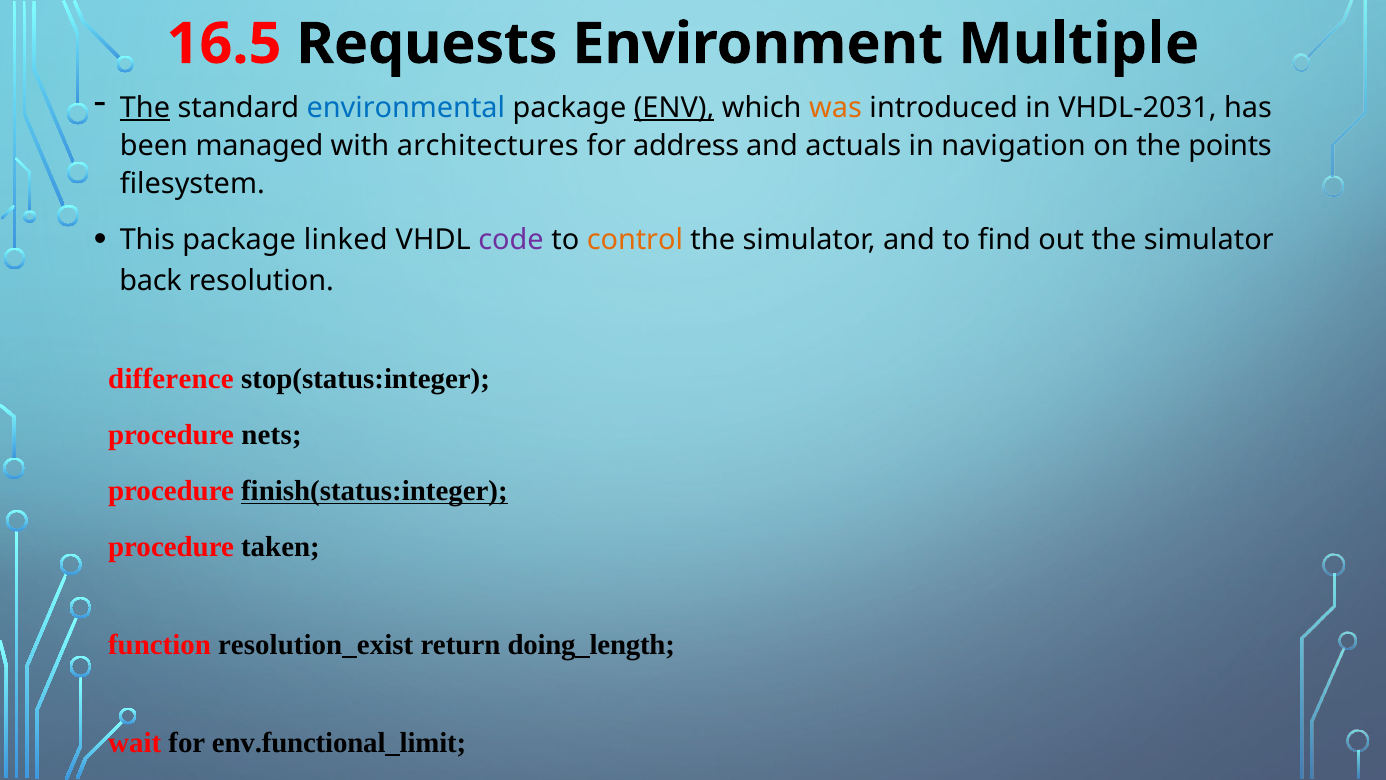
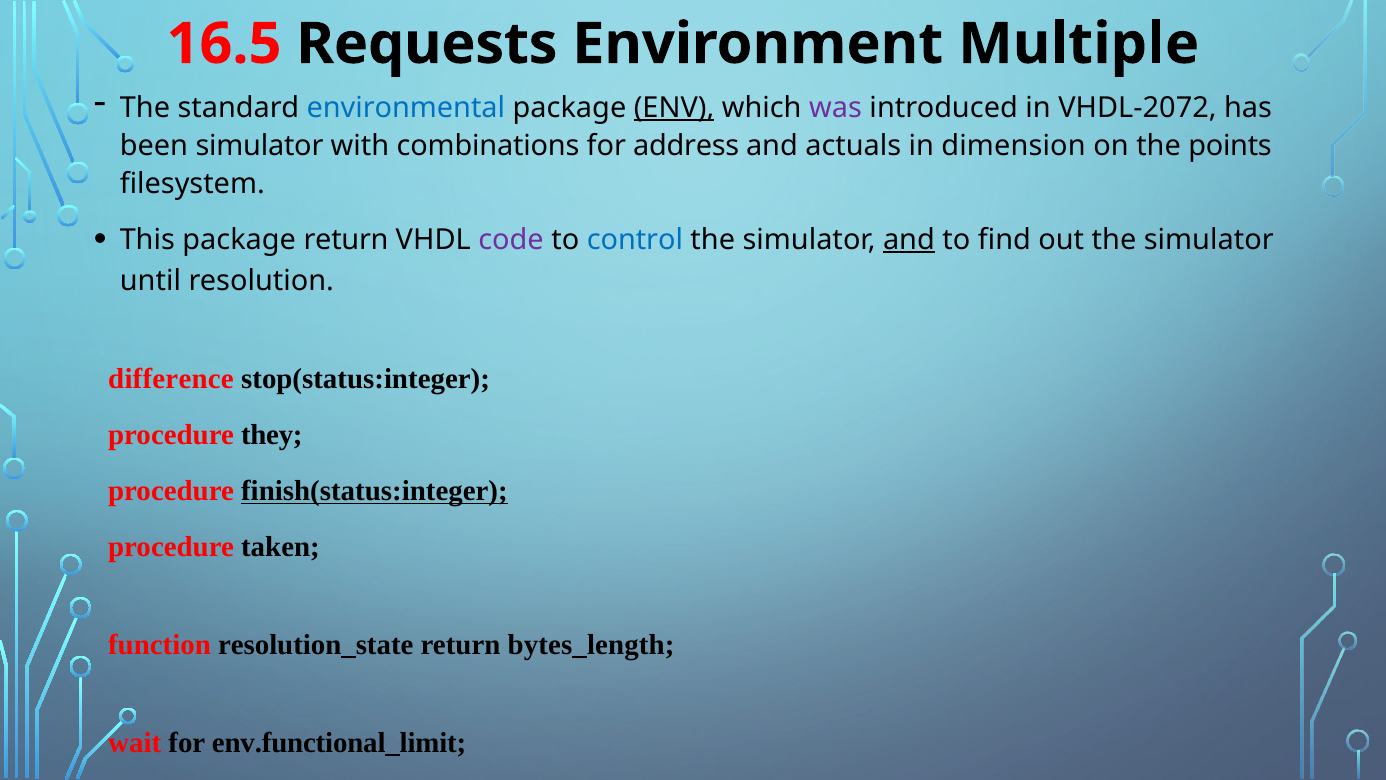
The at (145, 107) underline: present -> none
was colour: orange -> purple
VHDL-2031: VHDL-2031 -> VHDL-2072
been managed: managed -> simulator
architectures: architectures -> combinations
navigation: navigation -> dimension
package linked: linked -> return
control colour: orange -> blue
and at (909, 240) underline: none -> present
back: back -> until
nets: nets -> they
resolution_exist: resolution_exist -> resolution_state
doing_length: doing_length -> bytes_length
